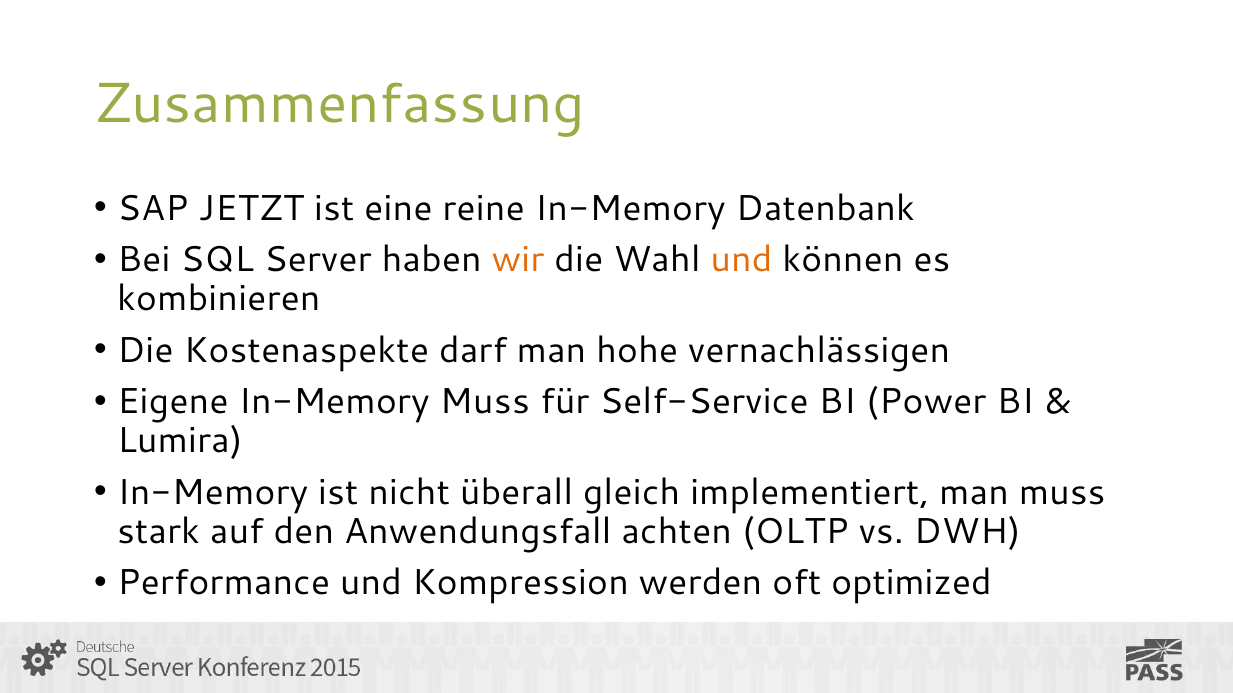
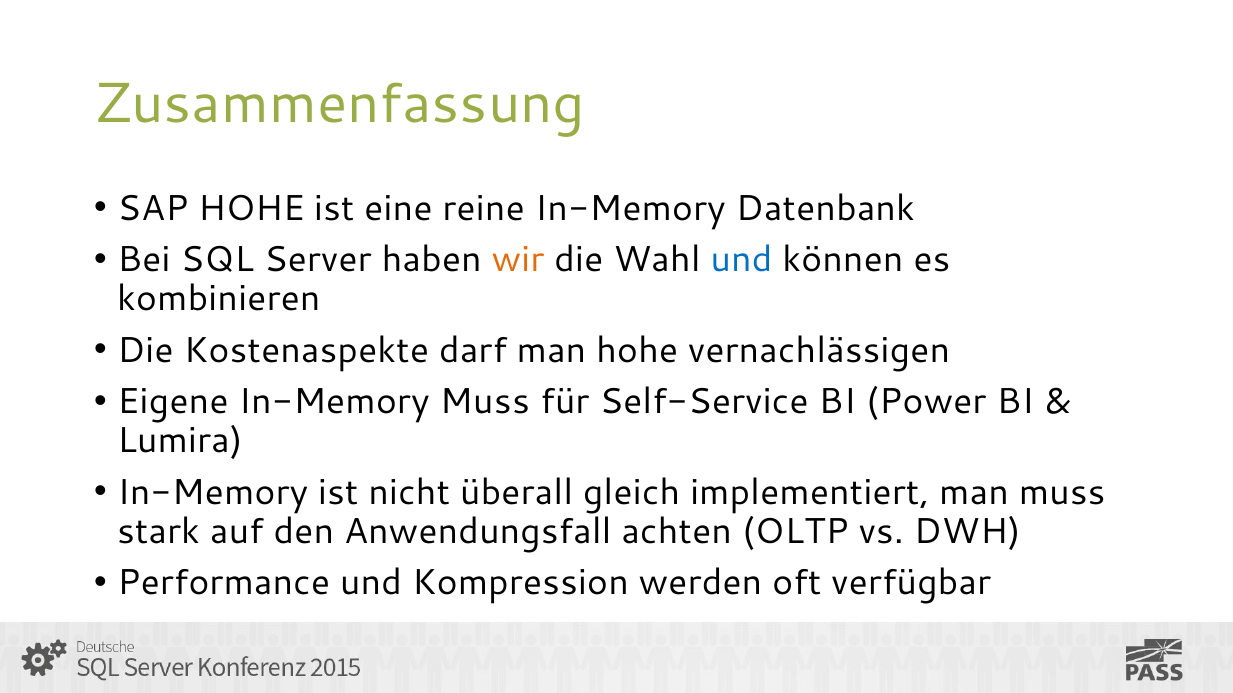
SAP JETZT: JETZT -> HOHE
und at (742, 260) colour: orange -> blue
optimized: optimized -> verfügbar
